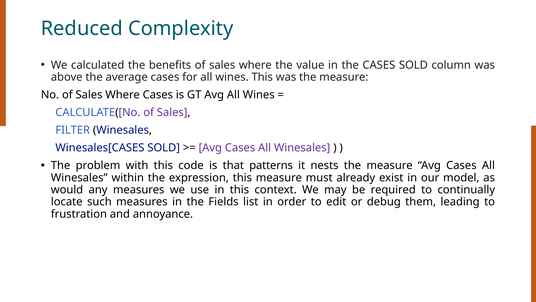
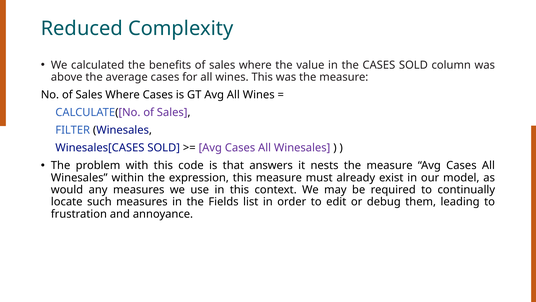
patterns: patterns -> answers
